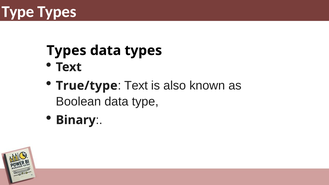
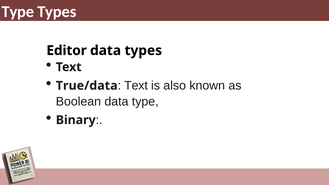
Types at (66, 51): Types -> Editor
True/type: True/type -> True/data
